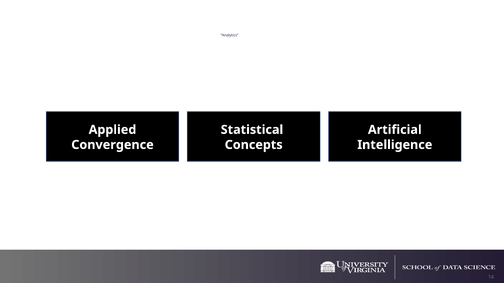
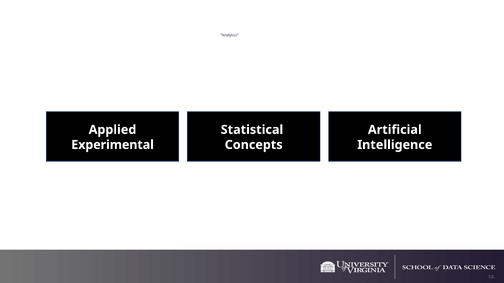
Convergence: Convergence -> Experimental
